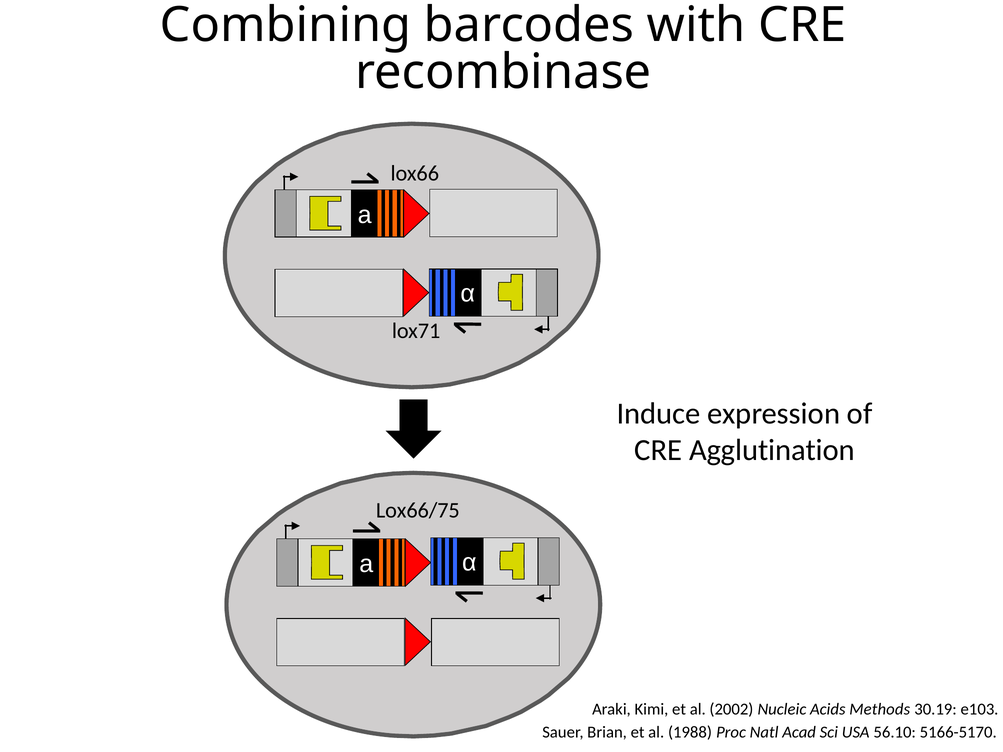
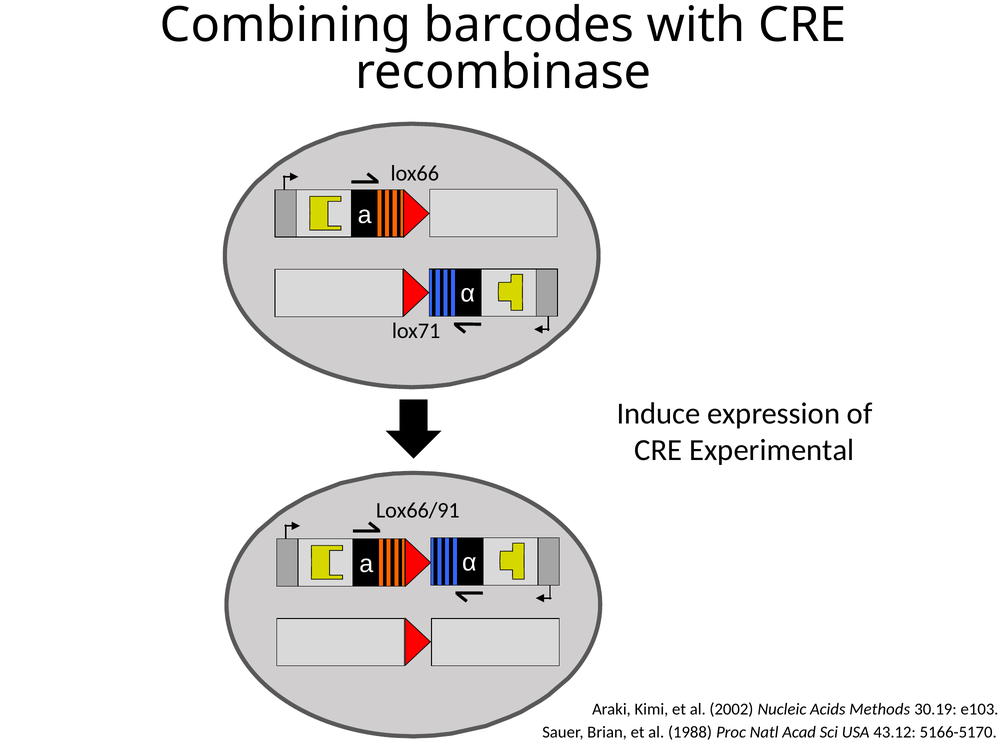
Agglutination: Agglutination -> Experimental
Lox66/75: Lox66/75 -> Lox66/91
56.10: 56.10 -> 43.12
